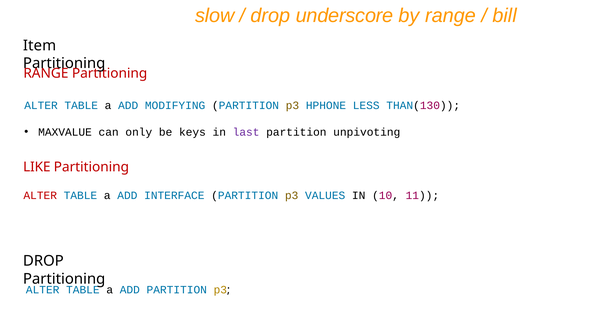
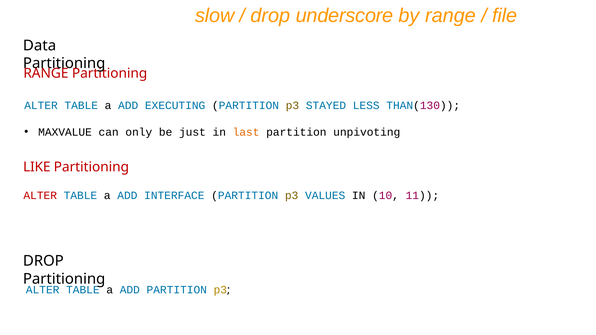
bill: bill -> file
Item: Item -> Data
MODIFYING: MODIFYING -> EXECUTING
HPHONE: HPHONE -> STAYED
keys: keys -> just
last colour: purple -> orange
